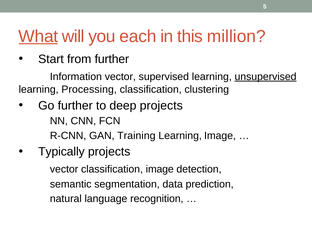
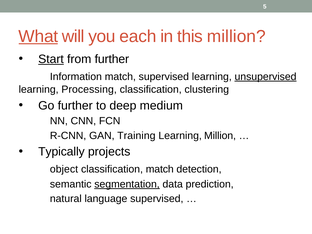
Start underline: none -> present
Information vector: vector -> match
deep projects: projects -> medium
Learning Image: Image -> Million
vector at (64, 169): vector -> object
classification image: image -> match
segmentation underline: none -> present
language recognition: recognition -> supervised
